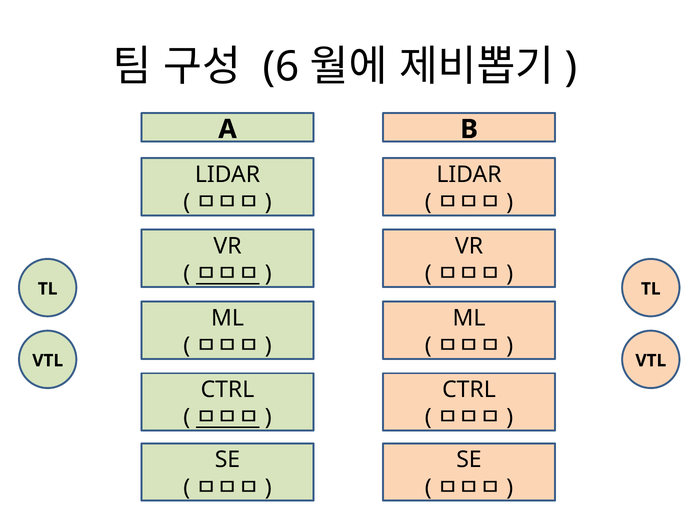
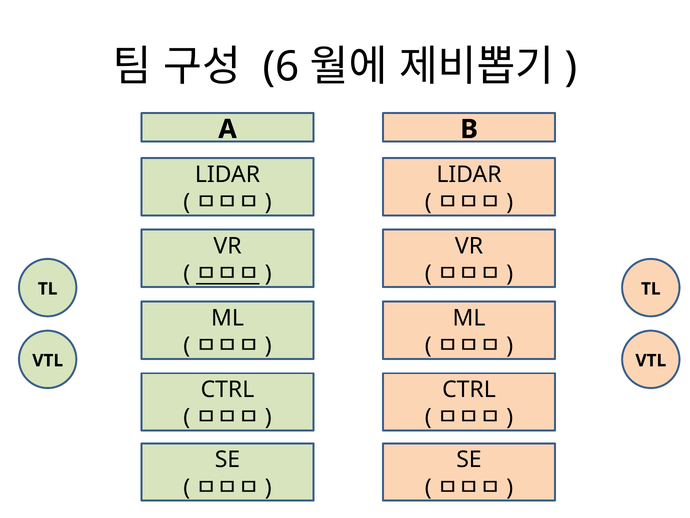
ㅁㅁㅁ at (228, 417) underline: present -> none
